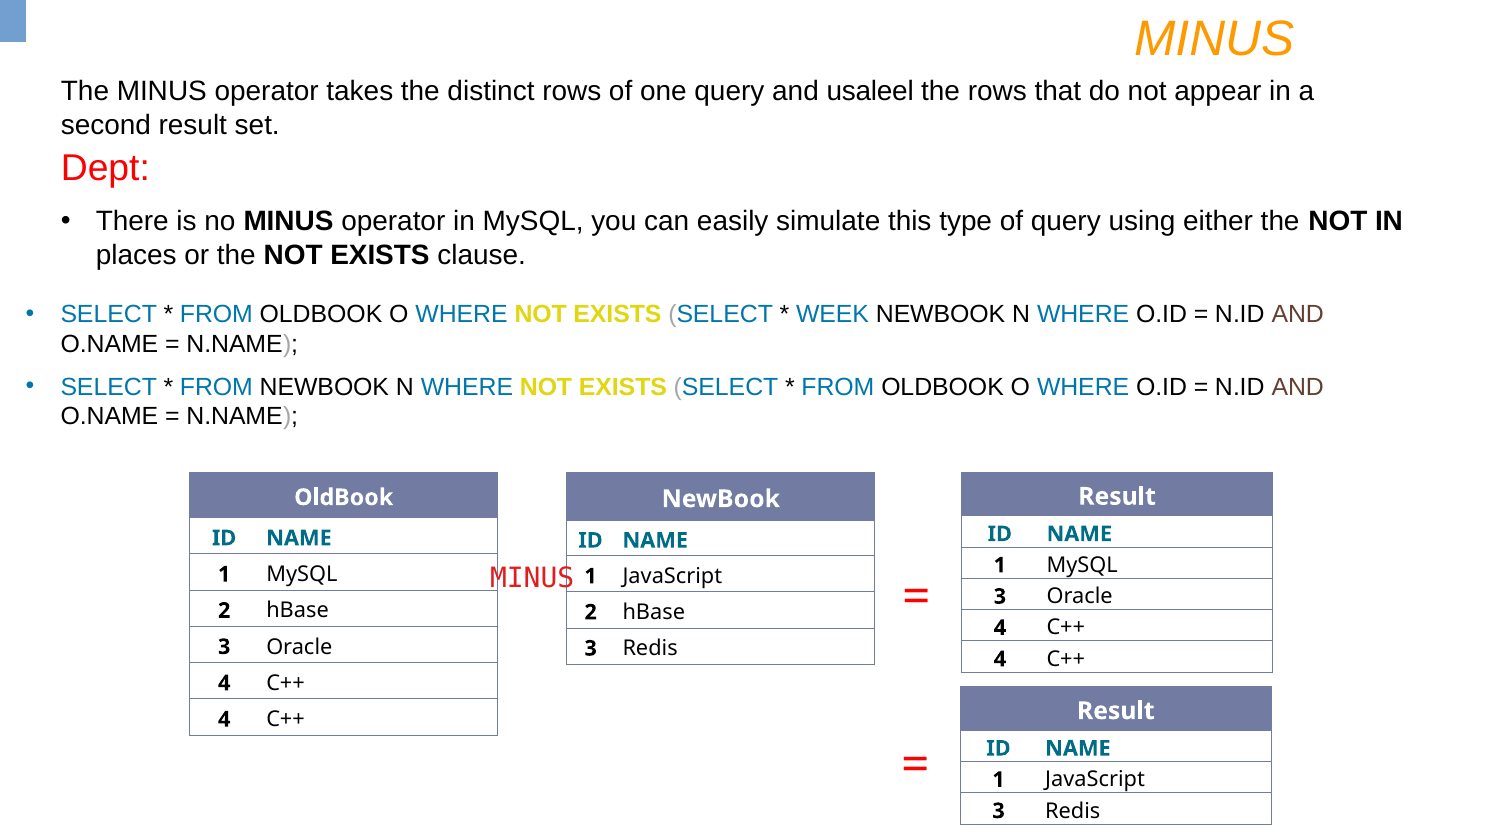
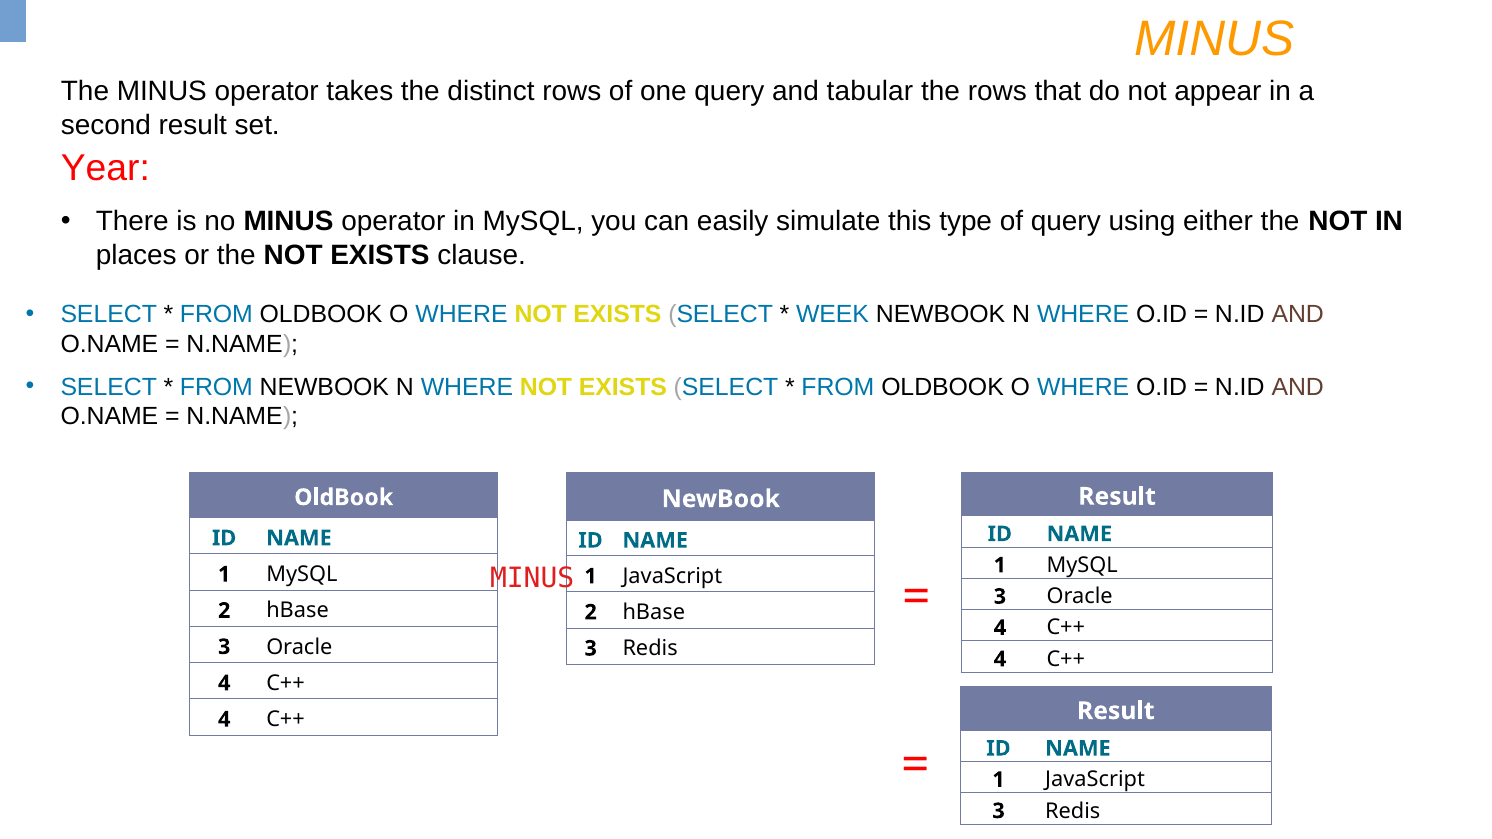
usaleel: usaleel -> tabular
Dept: Dept -> Year
